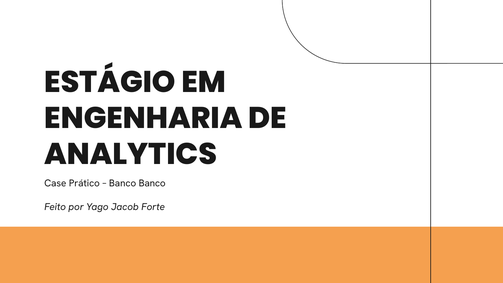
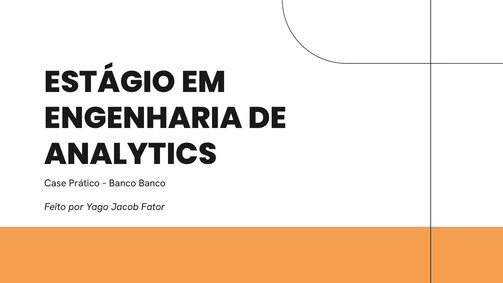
Forte: Forte -> Fator
